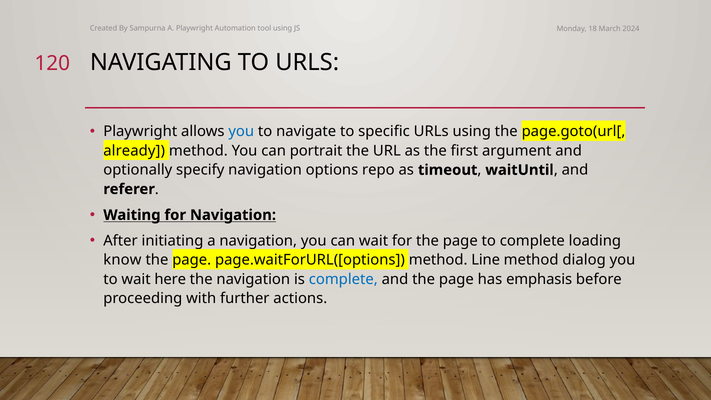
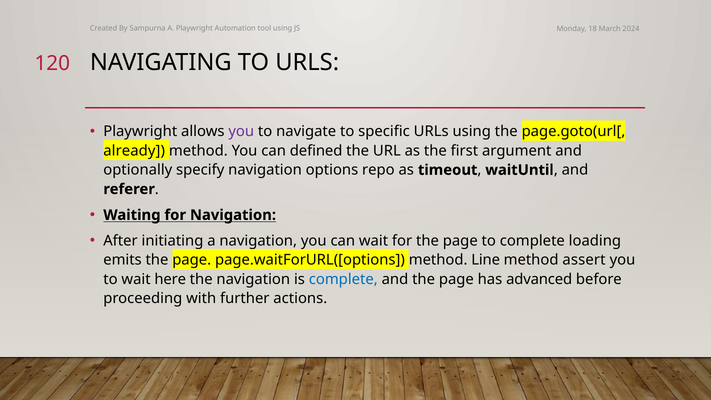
you at (241, 132) colour: blue -> purple
portrait: portrait -> defined
know: know -> emits
dialog: dialog -> assert
emphasis: emphasis -> advanced
